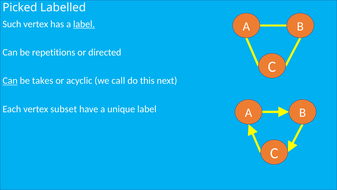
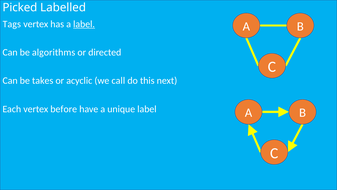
Such: Such -> Tags
repetitions: repetitions -> algorithms
Can at (10, 81) underline: present -> none
subset: subset -> before
